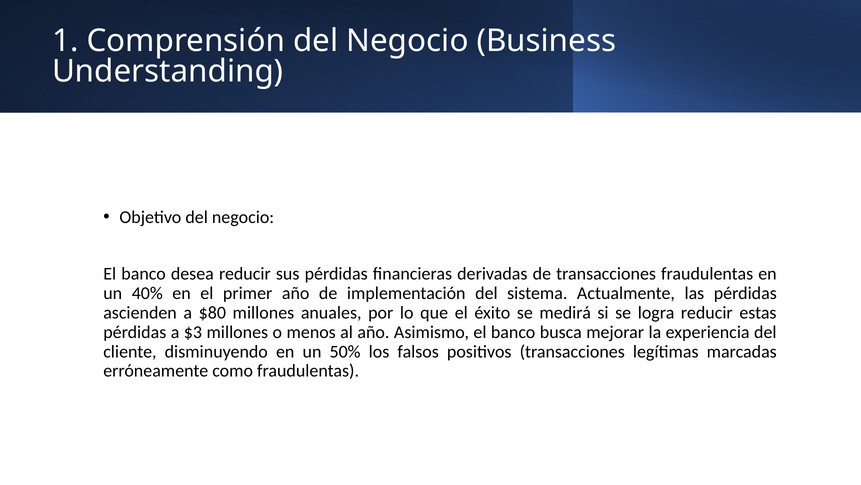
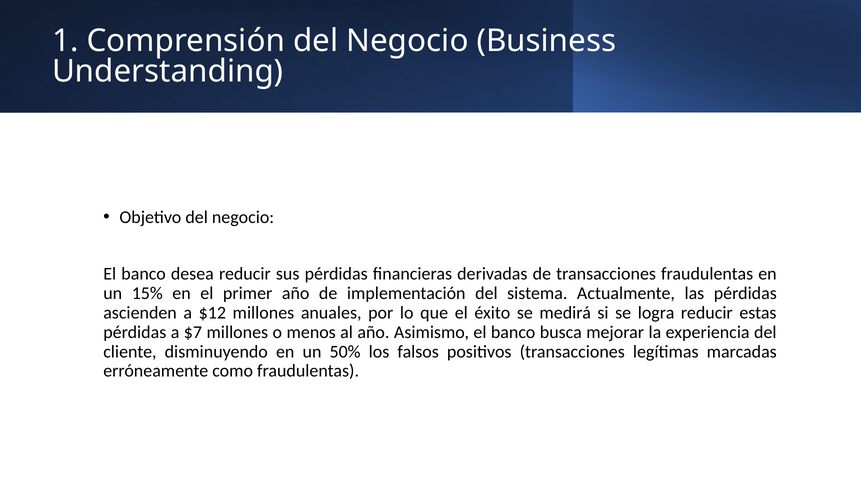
40%: 40% -> 15%
$80: $80 -> $12
$3: $3 -> $7
